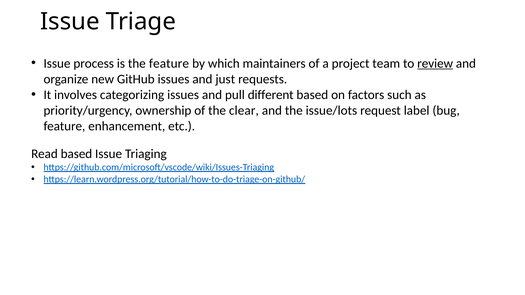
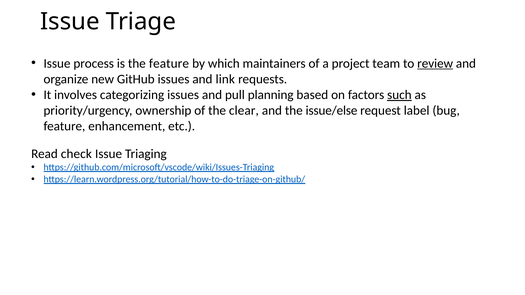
just: just -> link
different: different -> planning
such underline: none -> present
issue/lots: issue/lots -> issue/else
Read based: based -> check
